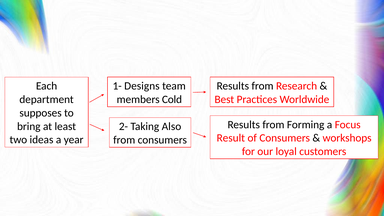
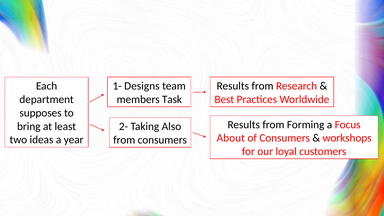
Cold: Cold -> Task
Result: Result -> About
